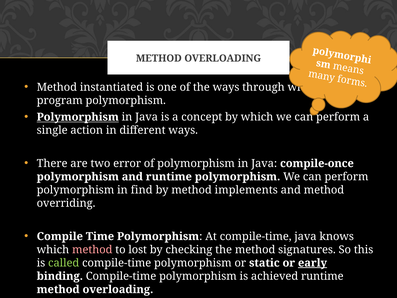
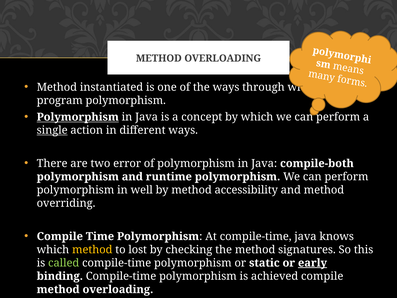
single underline: none -> present
compile-once: compile-once -> compile-both
find: find -> well
implements: implements -> accessibility
method at (92, 249) colour: pink -> yellow
achieved runtime: runtime -> compile
